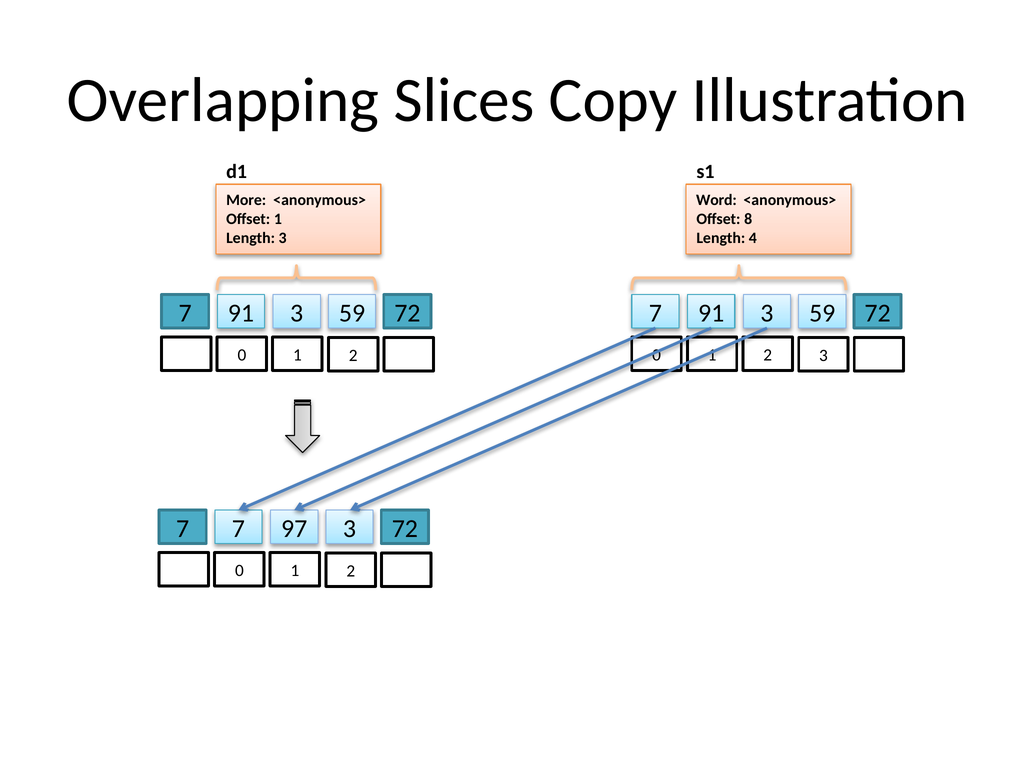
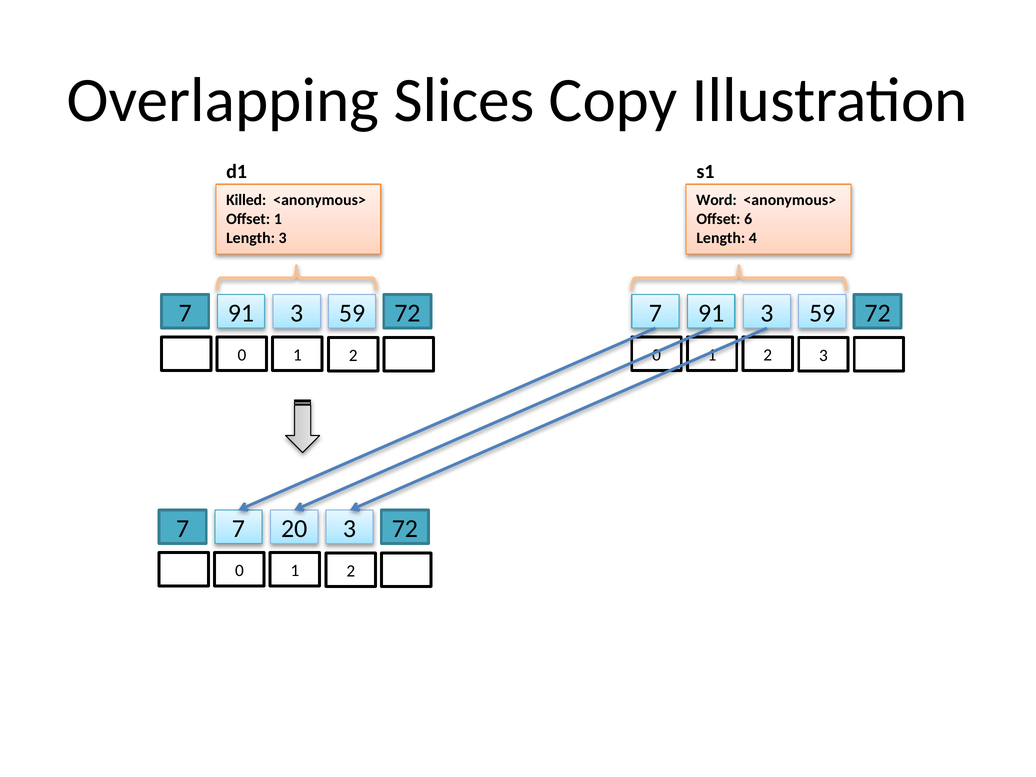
More: More -> Killed
8: 8 -> 6
97: 97 -> 20
